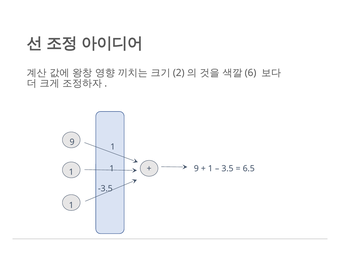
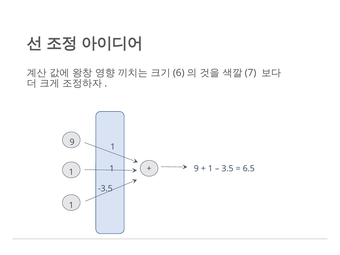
2: 2 -> 6
6: 6 -> 7
